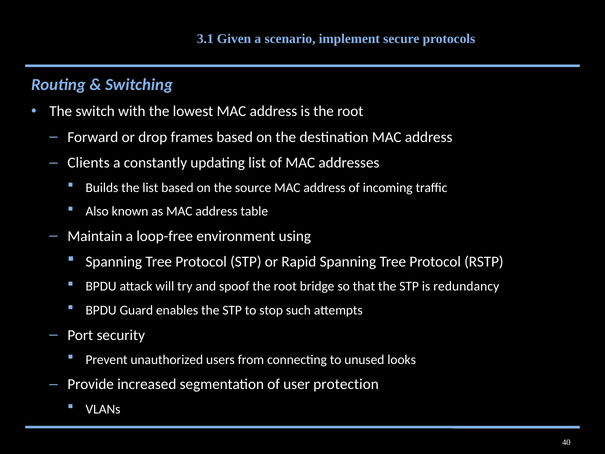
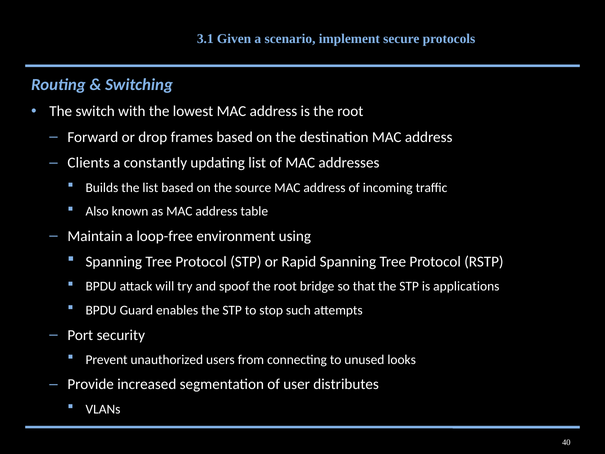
redundancy: redundancy -> applications
protection: protection -> distributes
